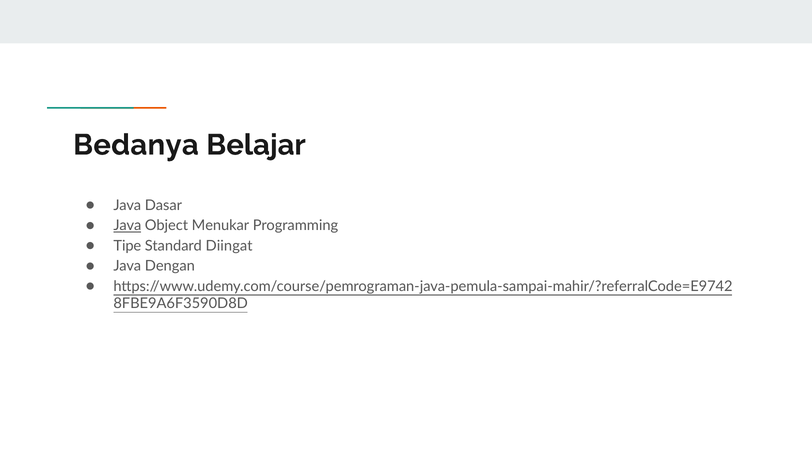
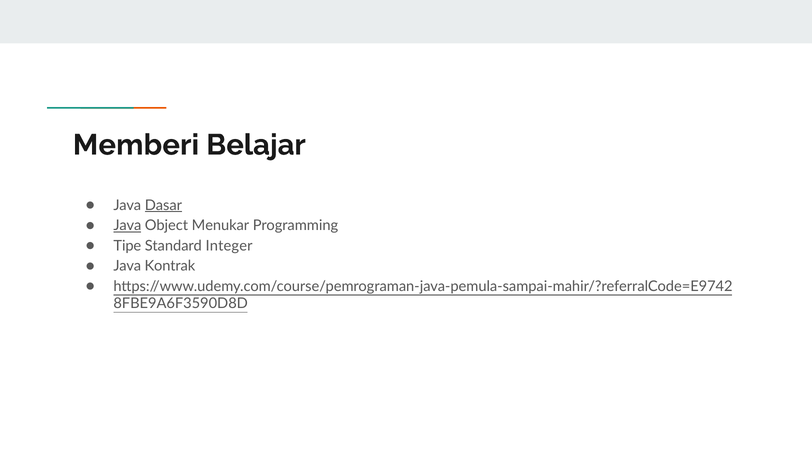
Bedanya: Bedanya -> Memberi
Dasar underline: none -> present
Diingat: Diingat -> Integer
Dengan: Dengan -> Kontrak
